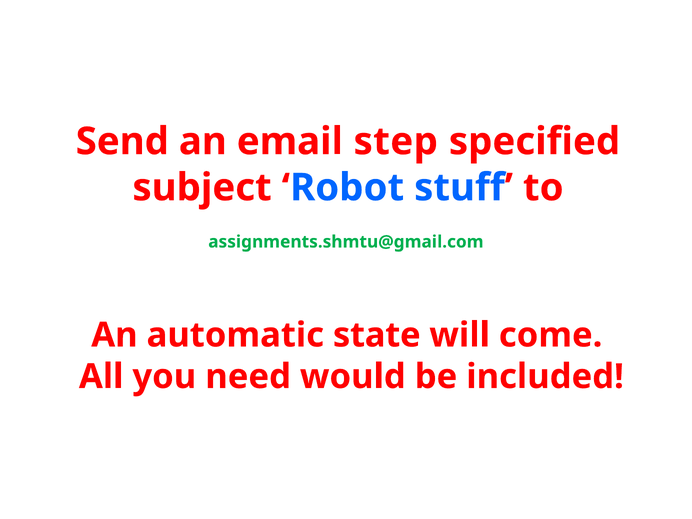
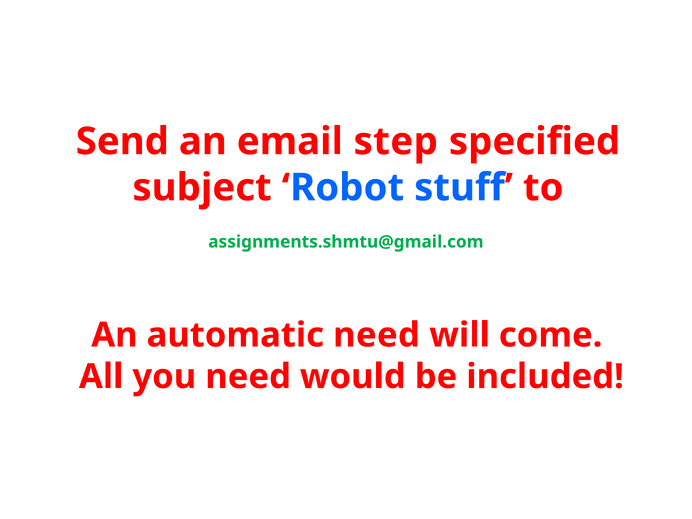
automatic state: state -> need
